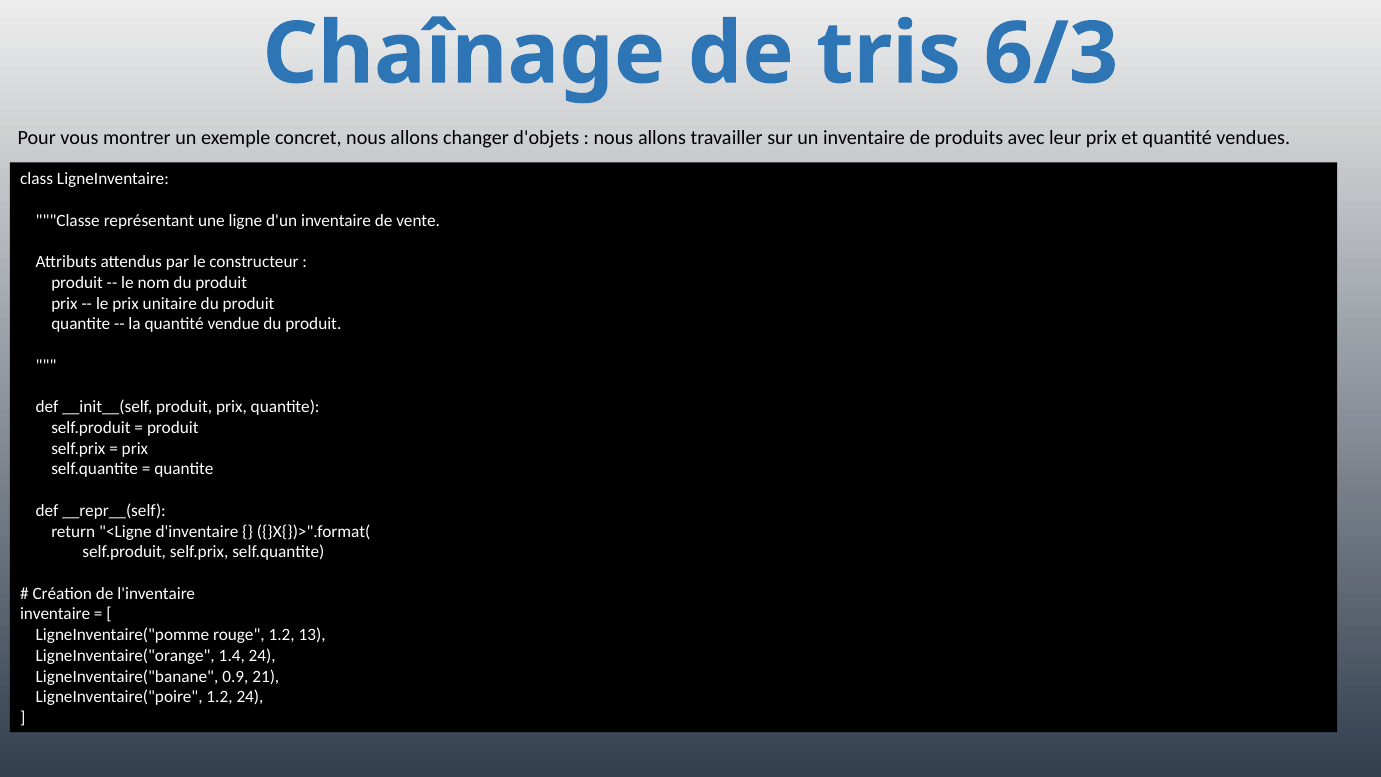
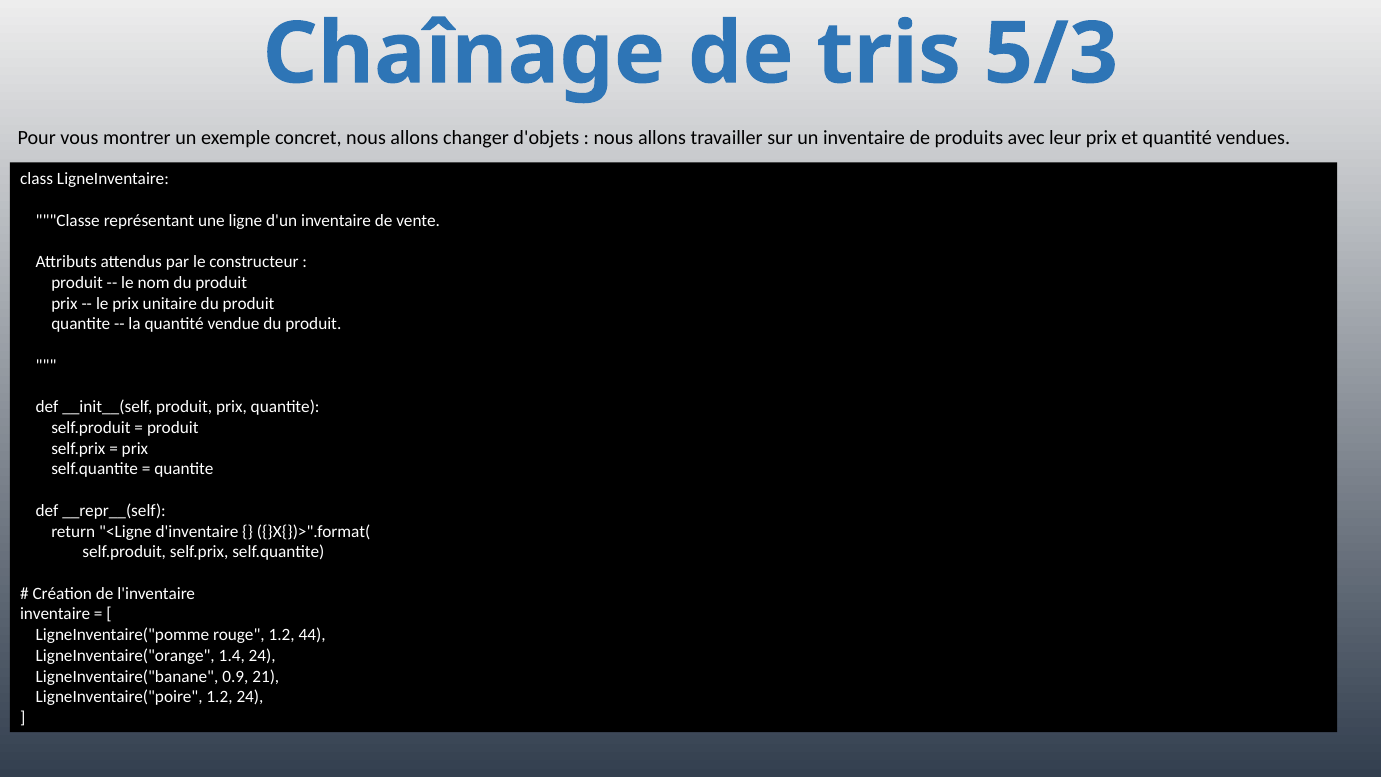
6/3: 6/3 -> 5/3
13: 13 -> 44
